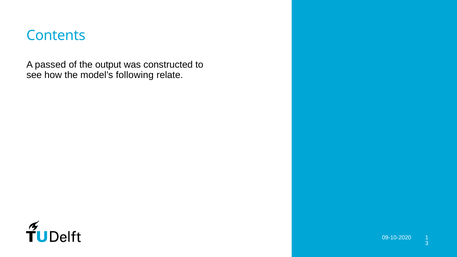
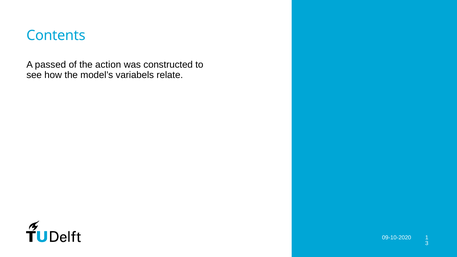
output: output -> action
following: following -> variabels
